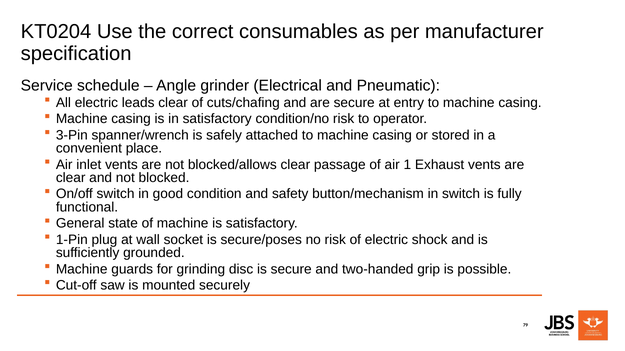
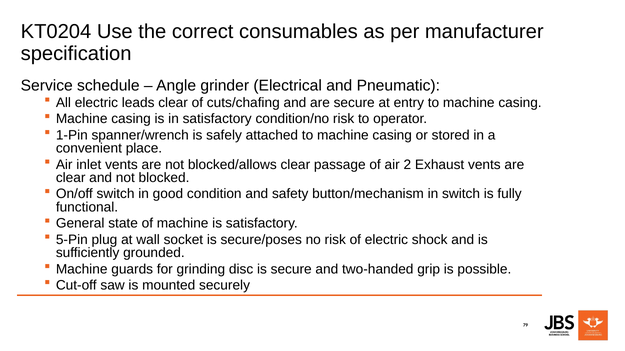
3-Pin: 3-Pin -> 1-Pin
1: 1 -> 2
1-Pin: 1-Pin -> 5-Pin
